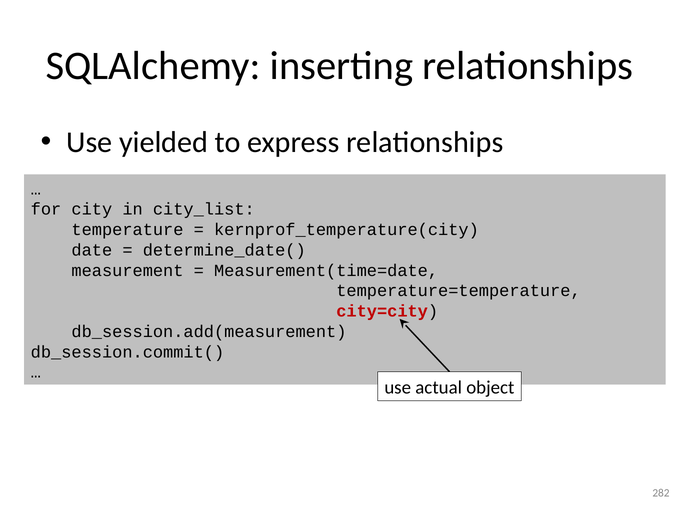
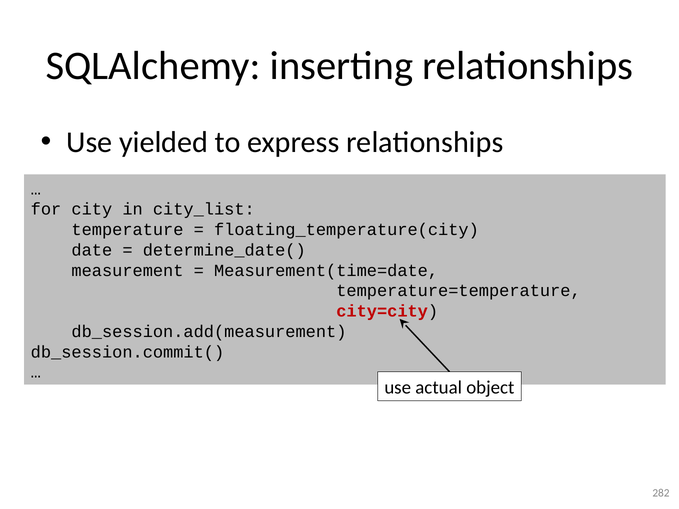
kernprof_temperature(city: kernprof_temperature(city -> floating_temperature(city
